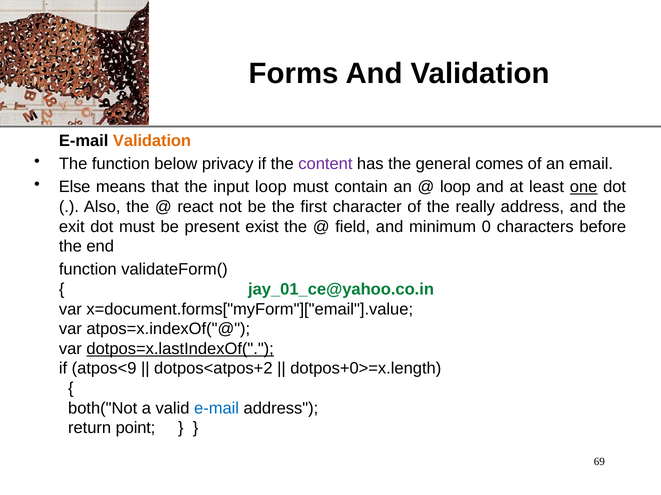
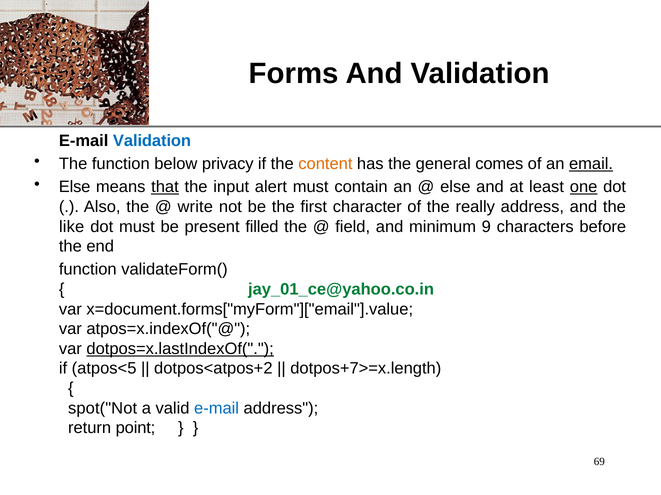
Validation at (152, 141) colour: orange -> blue
content colour: purple -> orange
email underline: none -> present
that underline: none -> present
input loop: loop -> alert
loop at (455, 187): loop -> else
react: react -> write
exit: exit -> like
exist: exist -> filled
0: 0 -> 9
atpos<9: atpos<9 -> atpos<5
dotpos+0>=x.length: dotpos+0>=x.length -> dotpos+7>=x.length
both("Not: both("Not -> spot("Not
